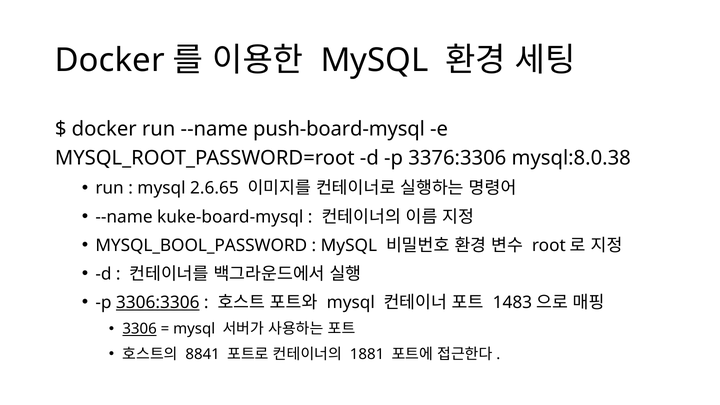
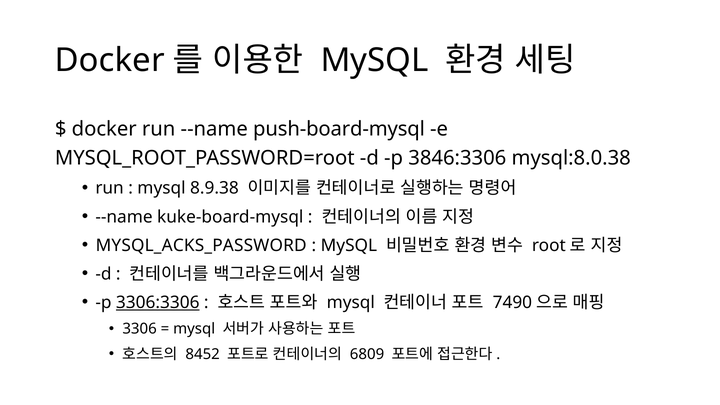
3376:3306: 3376:3306 -> 3846:3306
2.6.65: 2.6.65 -> 8.9.38
MYSQL_BOOL_PASSWORD: MYSQL_BOOL_PASSWORD -> MYSQL_ACKS_PASSWORD
1483: 1483 -> 7490
3306 underline: present -> none
8841: 8841 -> 8452
1881: 1881 -> 6809
